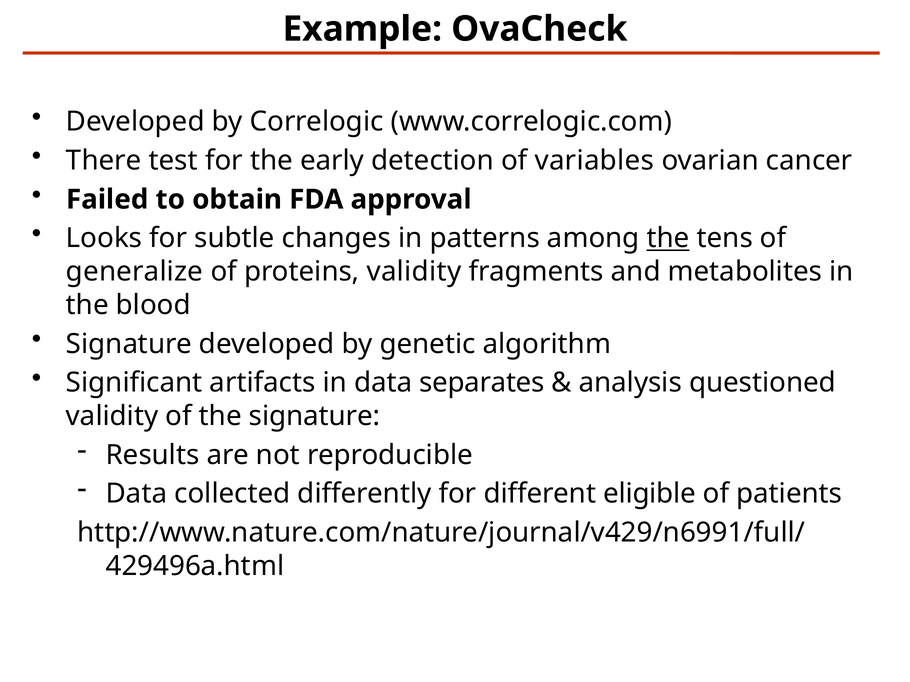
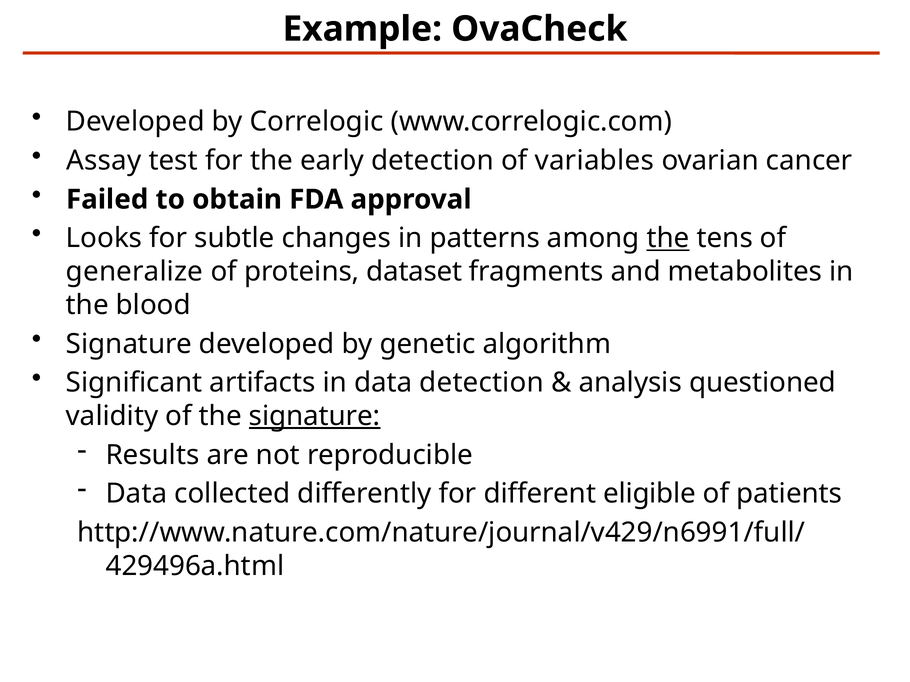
There: There -> Assay
proteins validity: validity -> dataset
data separates: separates -> detection
signature at (315, 416) underline: none -> present
